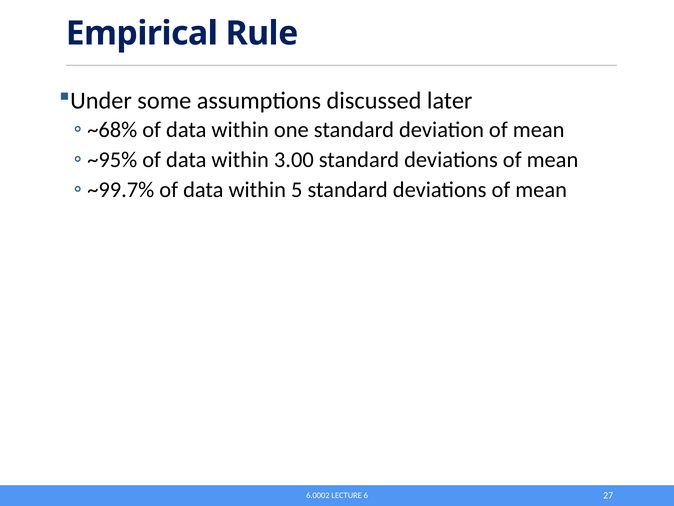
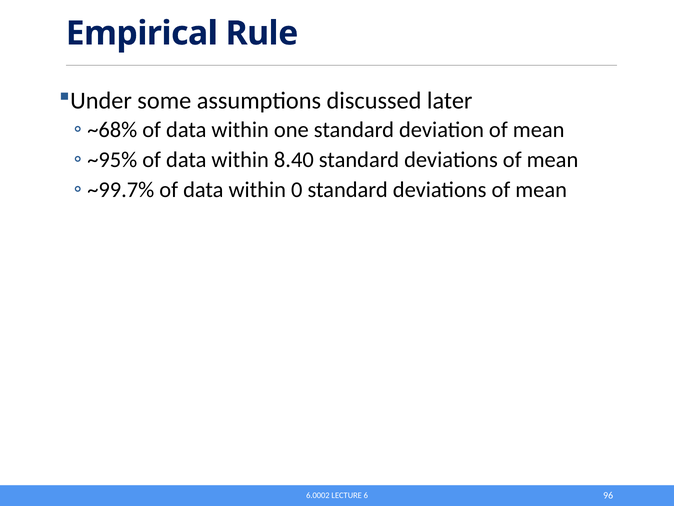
3.00: 3.00 -> 8.40
5: 5 -> 0
27: 27 -> 96
